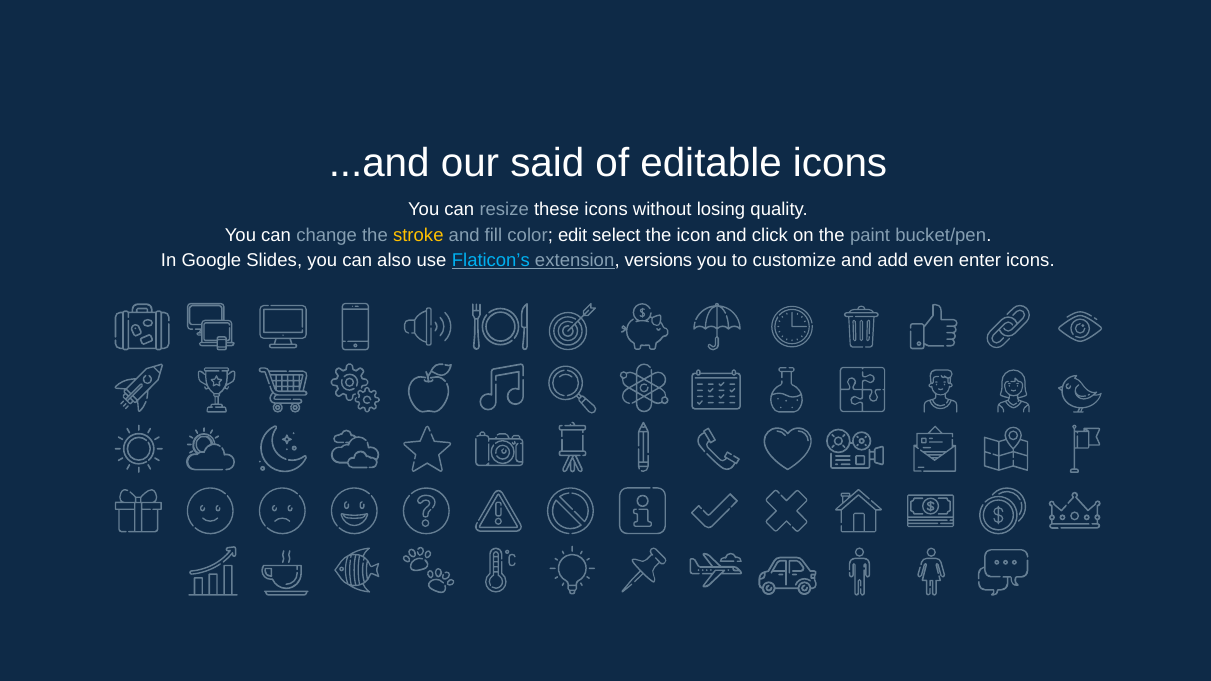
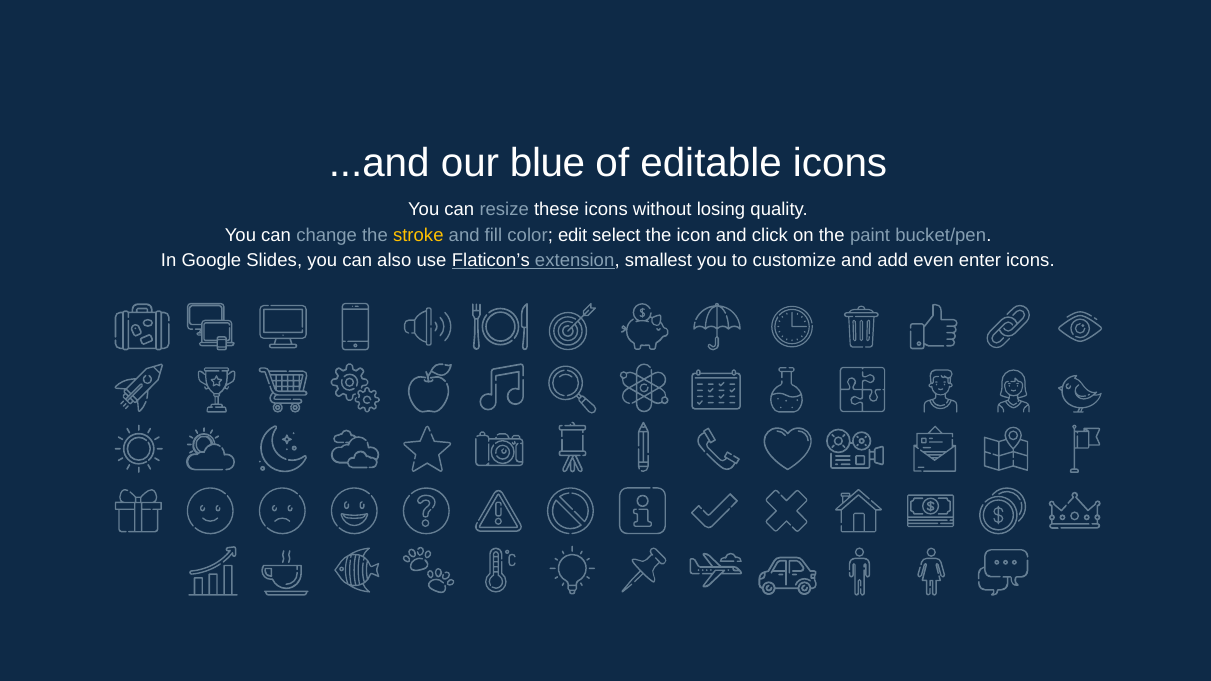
said: said -> blue
Flaticon’s colour: light blue -> white
versions: versions -> smallest
